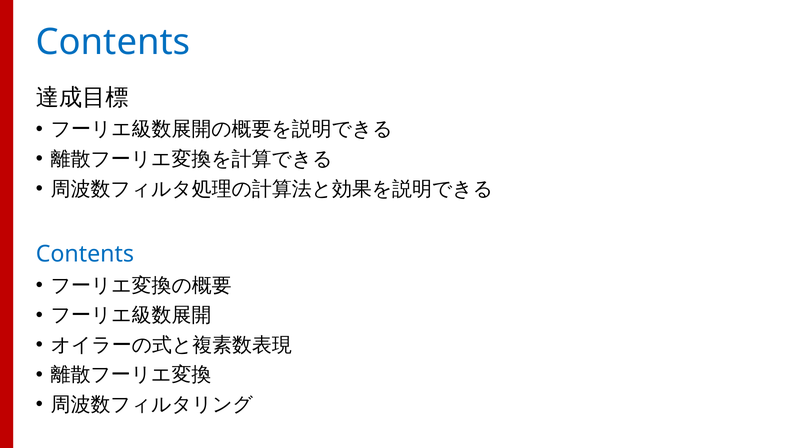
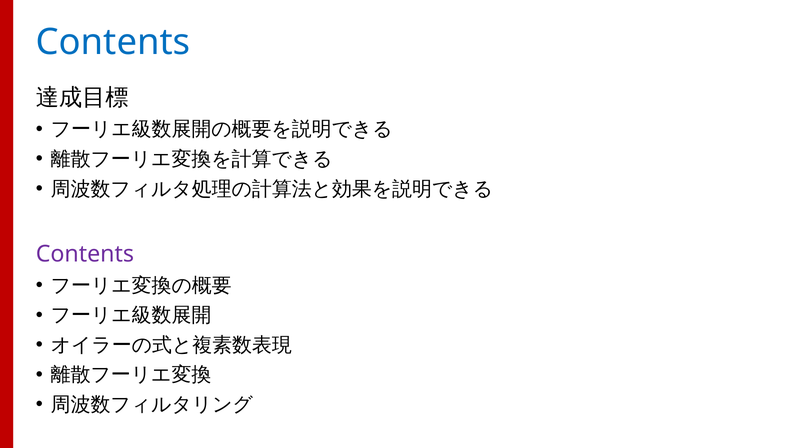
Contents at (85, 254) colour: blue -> purple
